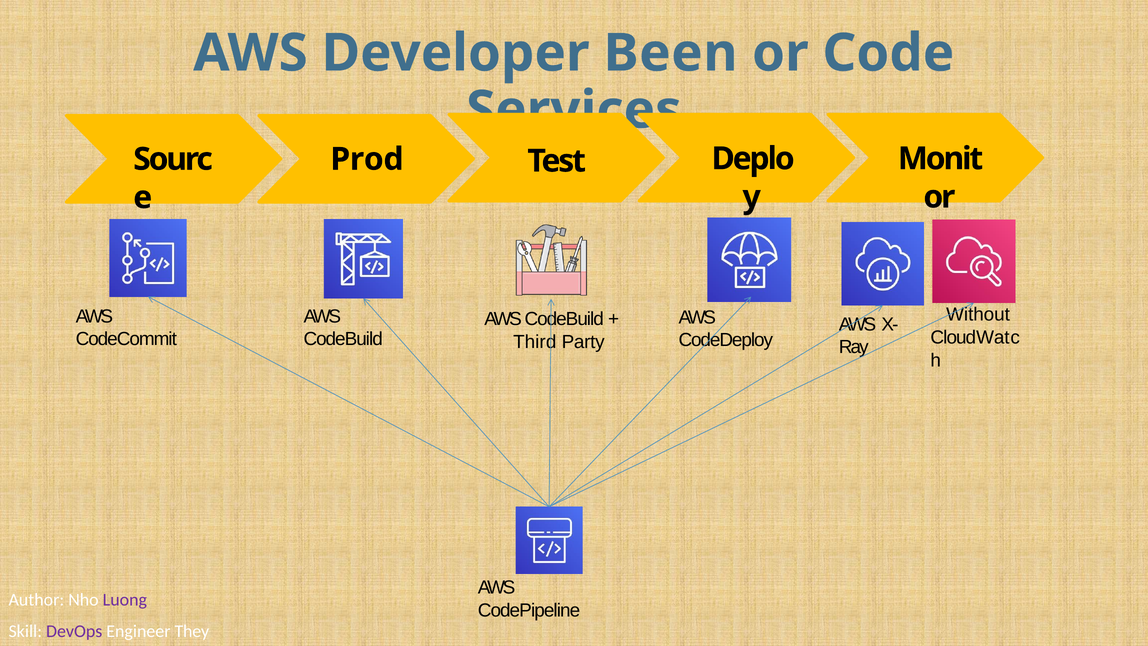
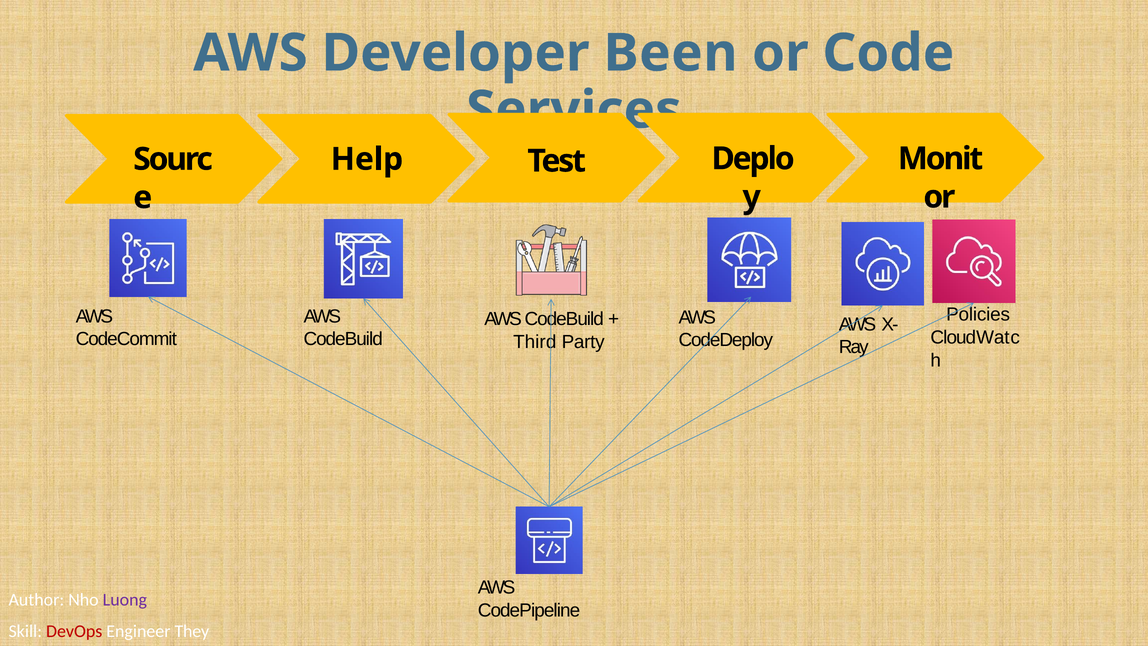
Prod: Prod -> Help
Without: Without -> Policies
DevOps colour: purple -> red
